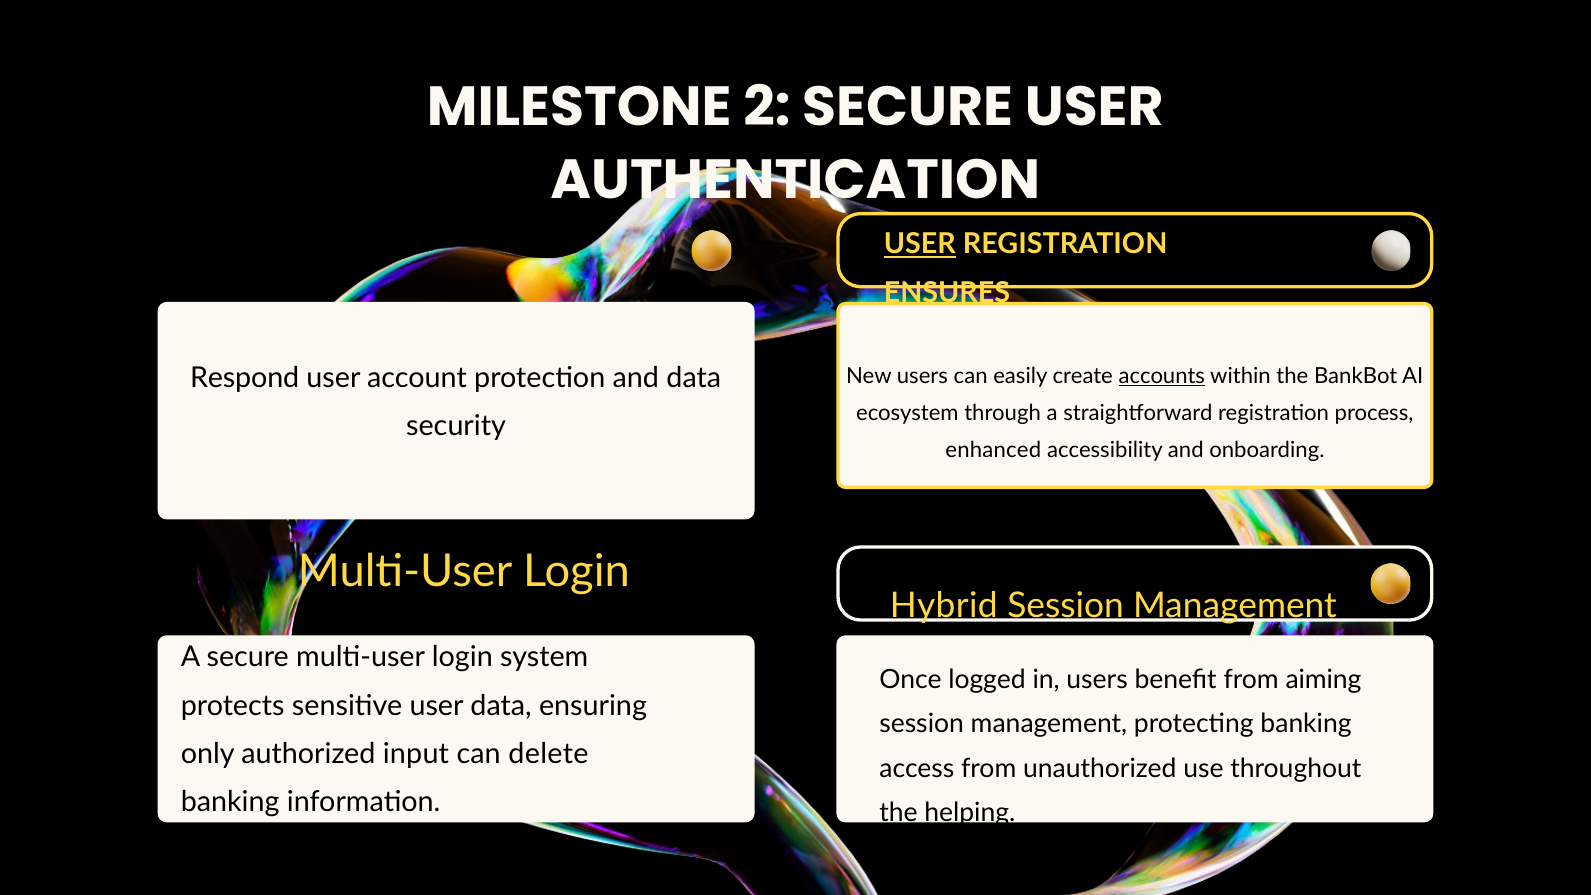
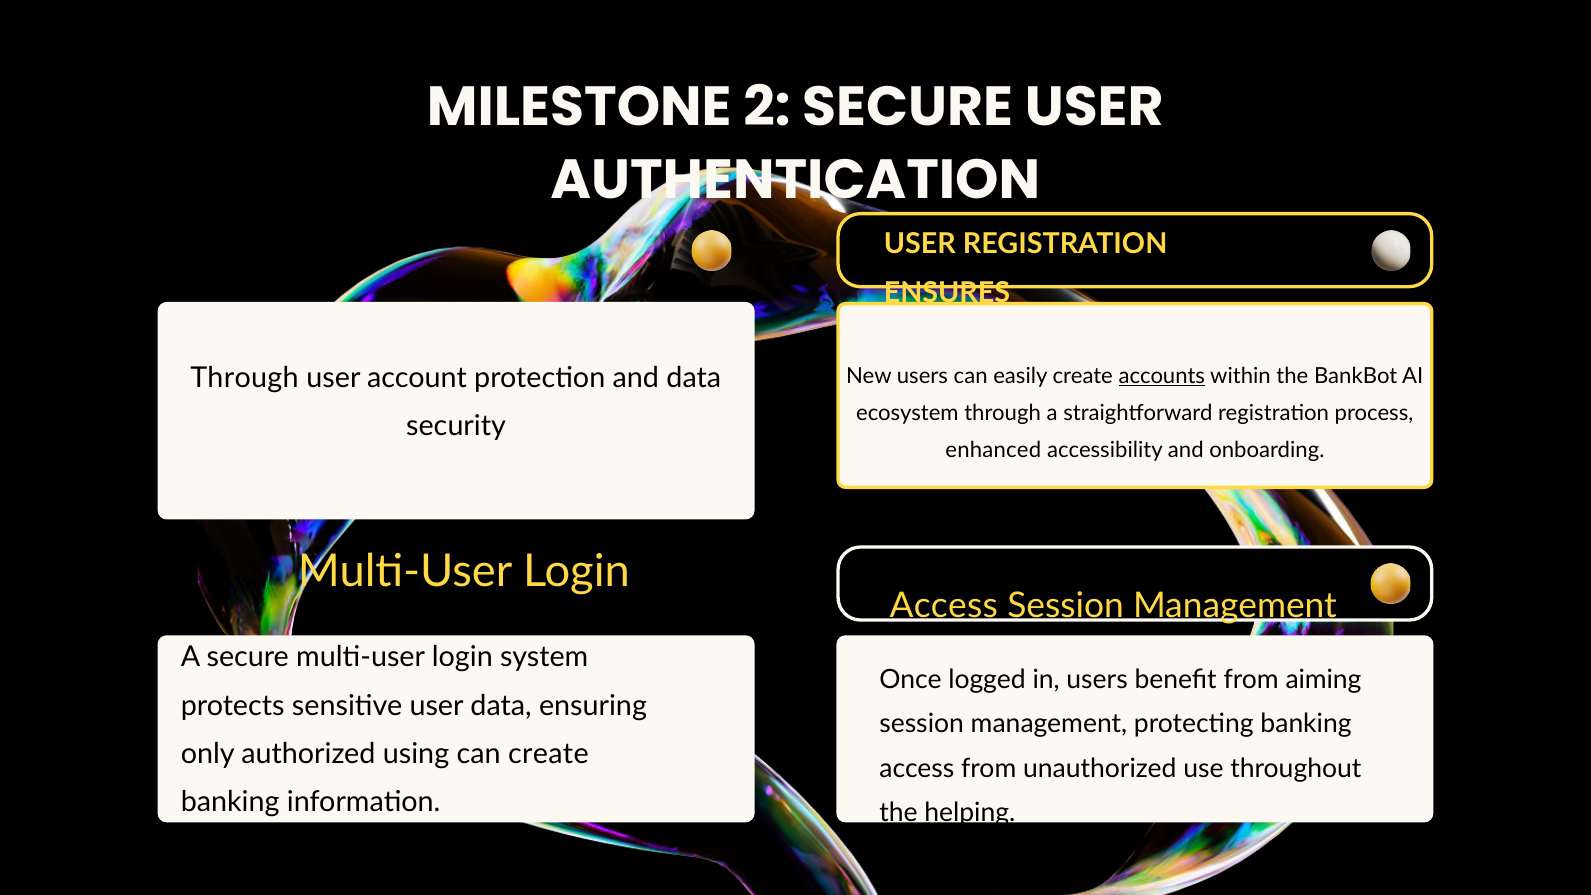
USER at (920, 244) underline: present -> none
Respond at (245, 378): Respond -> Through
Hybrid at (944, 606): Hybrid -> Access
input: input -> using
can delete: delete -> create
